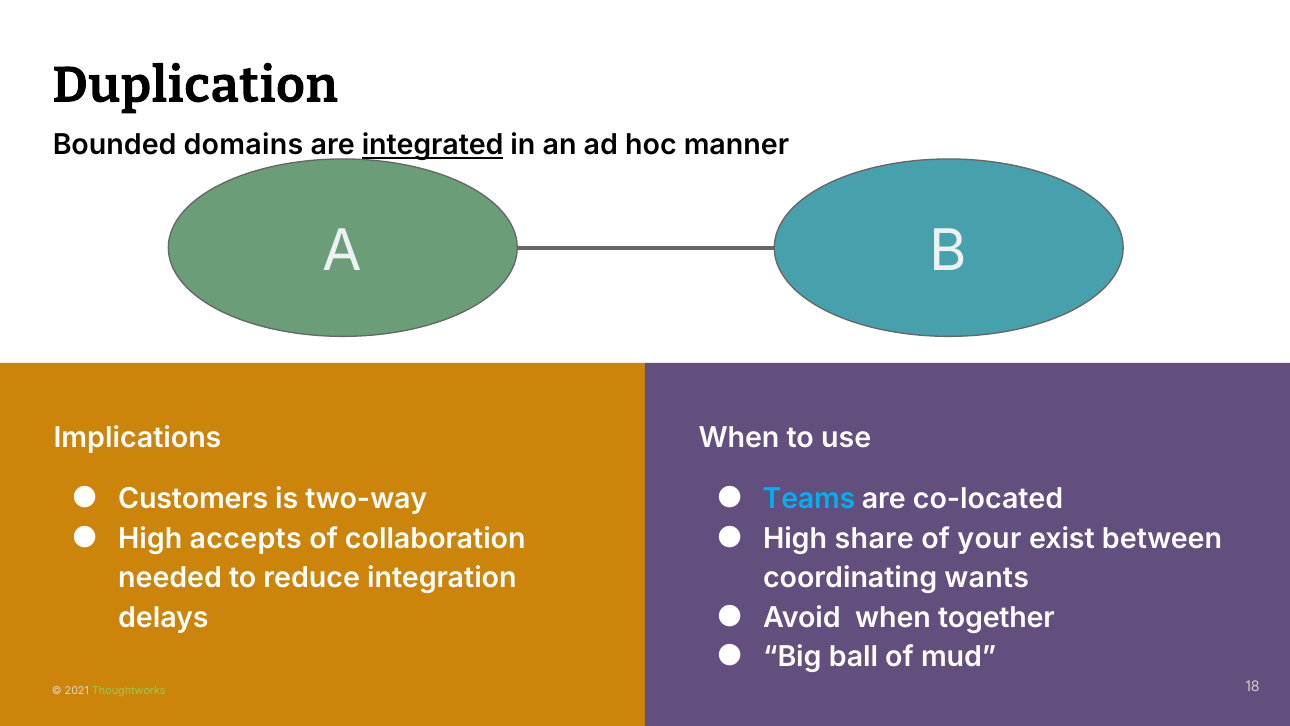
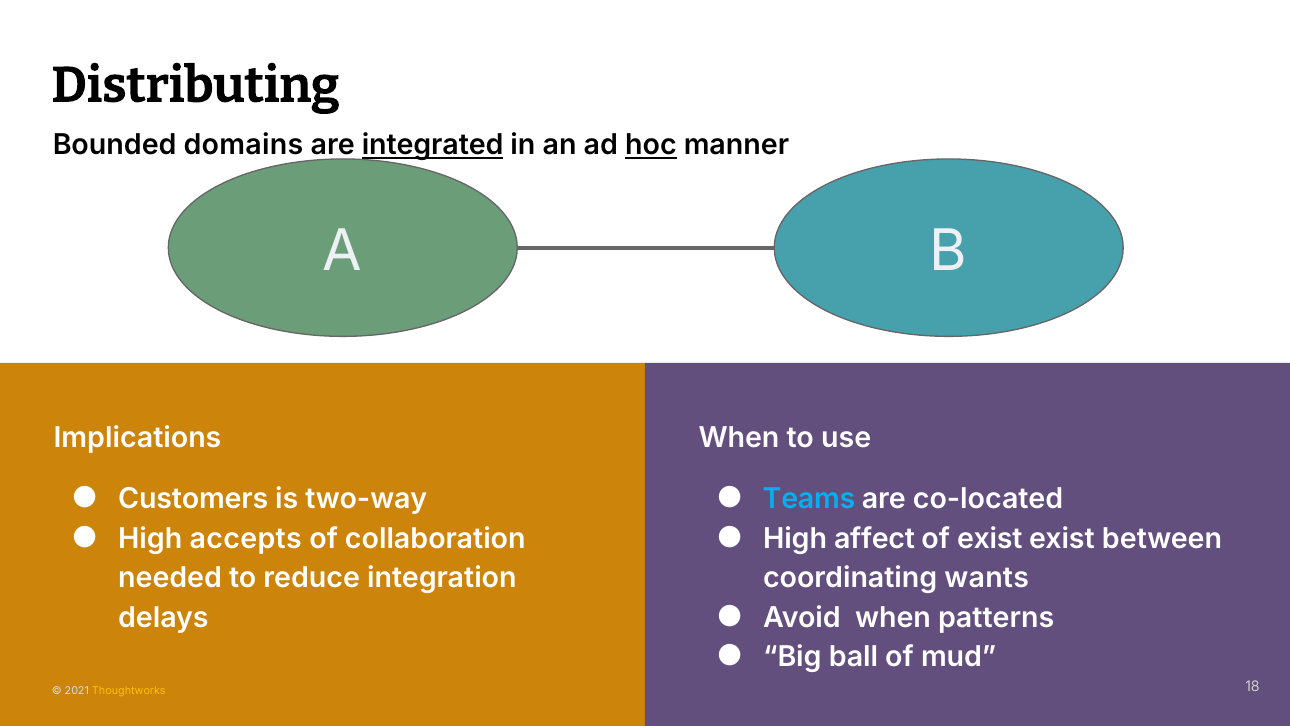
Duplication: Duplication -> Distributing
hoc underline: none -> present
share: share -> affect
of your: your -> exist
together: together -> patterns
Thoughtworks colour: light green -> yellow
